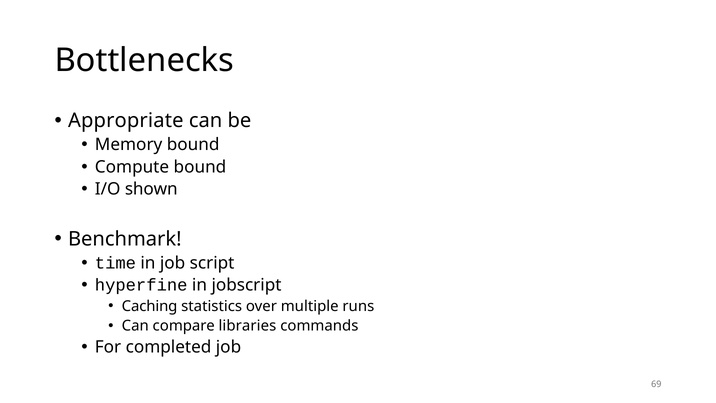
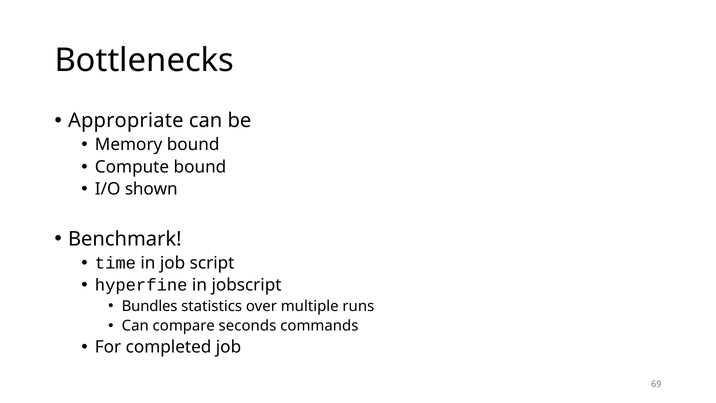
Caching: Caching -> Bundles
libraries: libraries -> seconds
